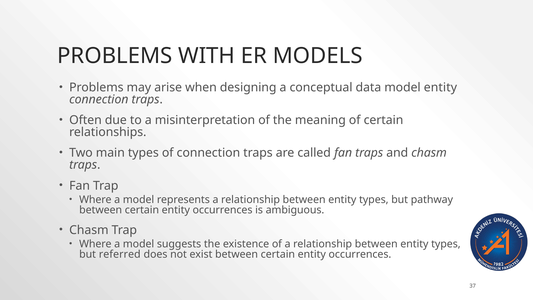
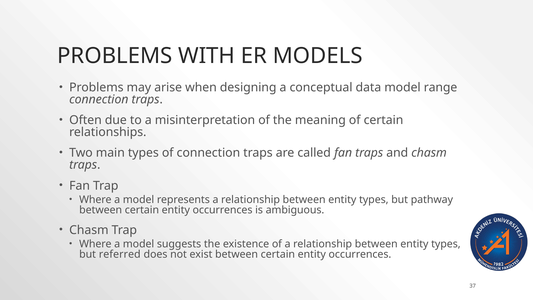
model entity: entity -> range
